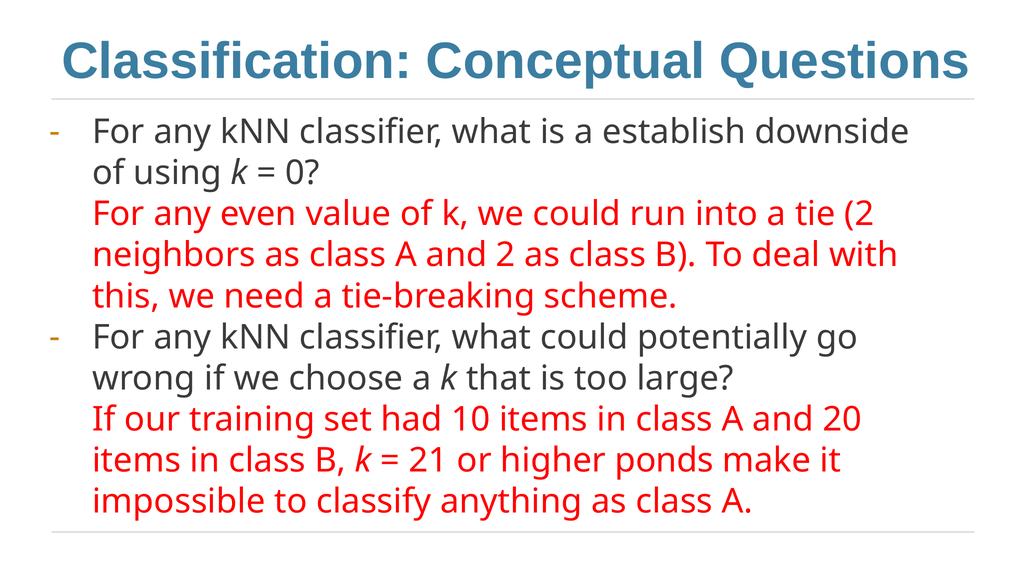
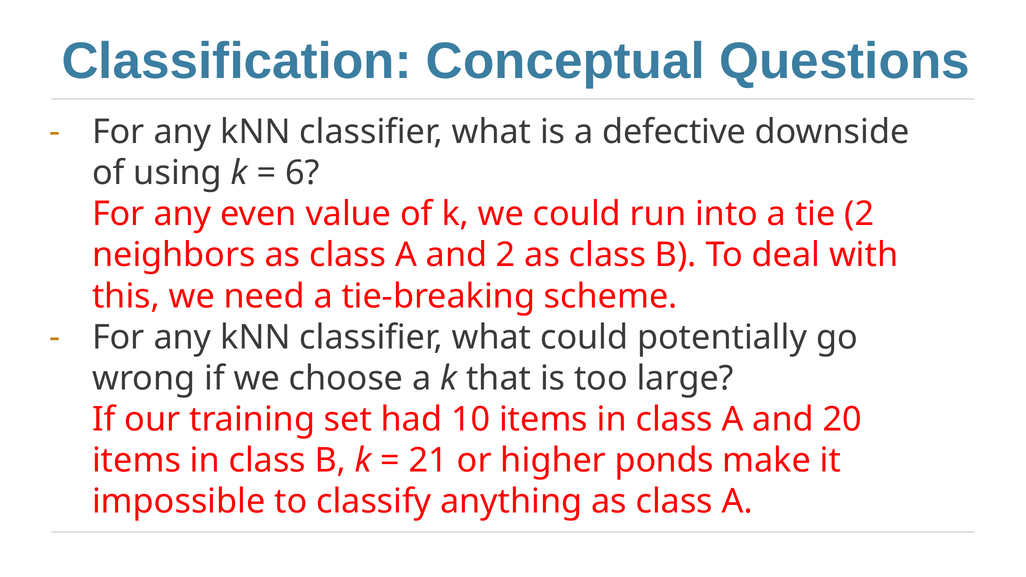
establish: establish -> defective
0: 0 -> 6
